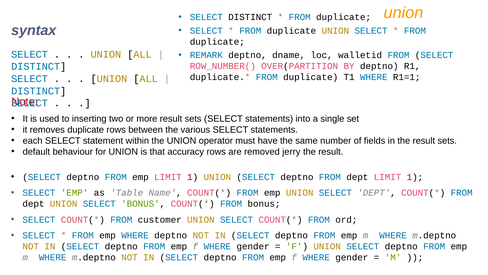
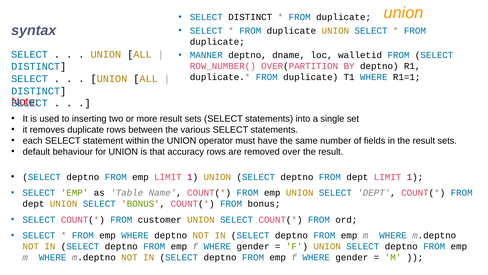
REMARK: REMARK -> MANNER
jerry: jerry -> over
